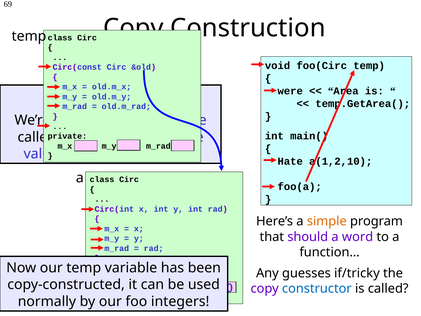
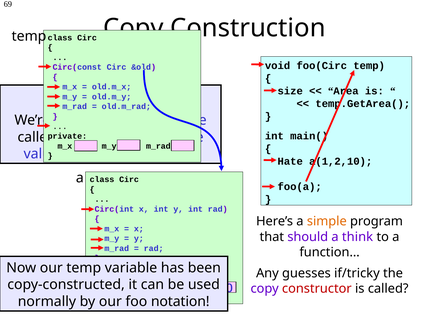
were: were -> size
word: word -> think
constructor colour: blue -> red
integers: integers -> notation
